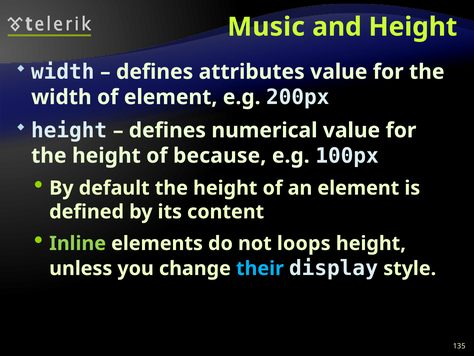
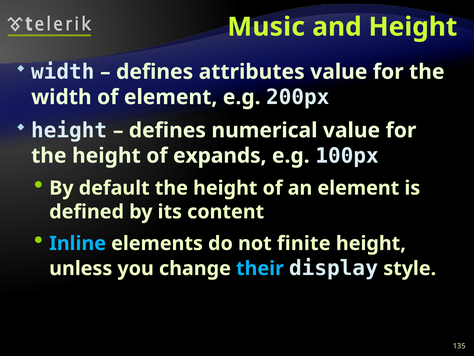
because: because -> expands
Inline colour: light green -> light blue
loops: loops -> finite
